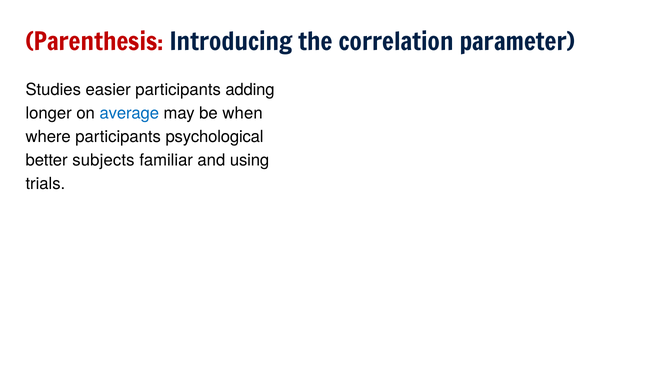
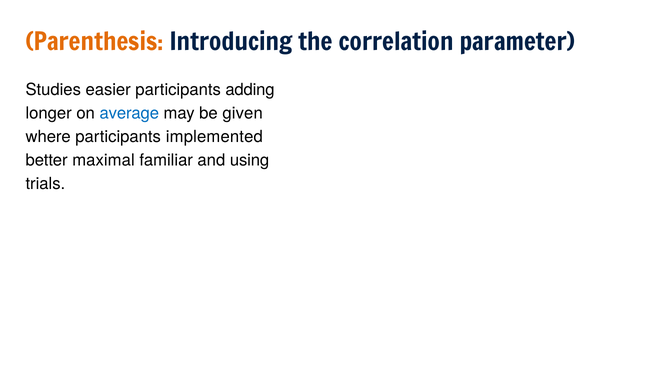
Parenthesis colour: red -> orange
when: when -> given
psychological: psychological -> implemented
subjects: subjects -> maximal
